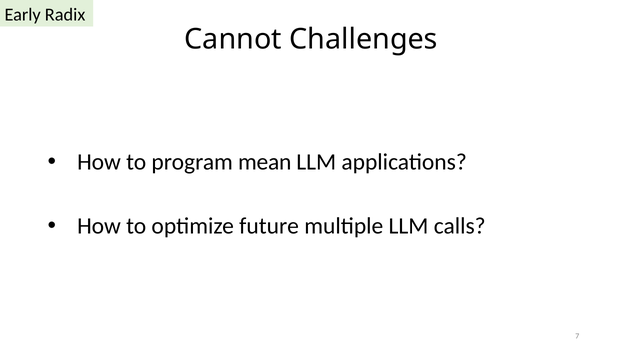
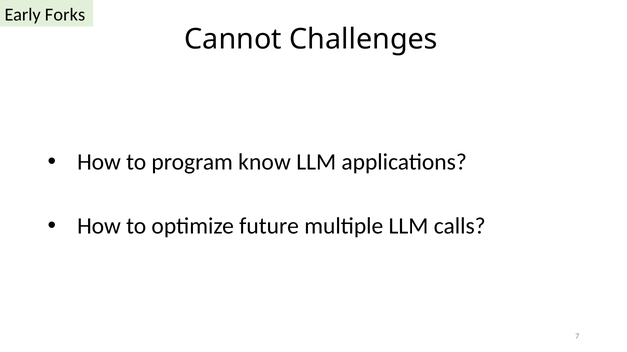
Radix: Radix -> Forks
mean: mean -> know
